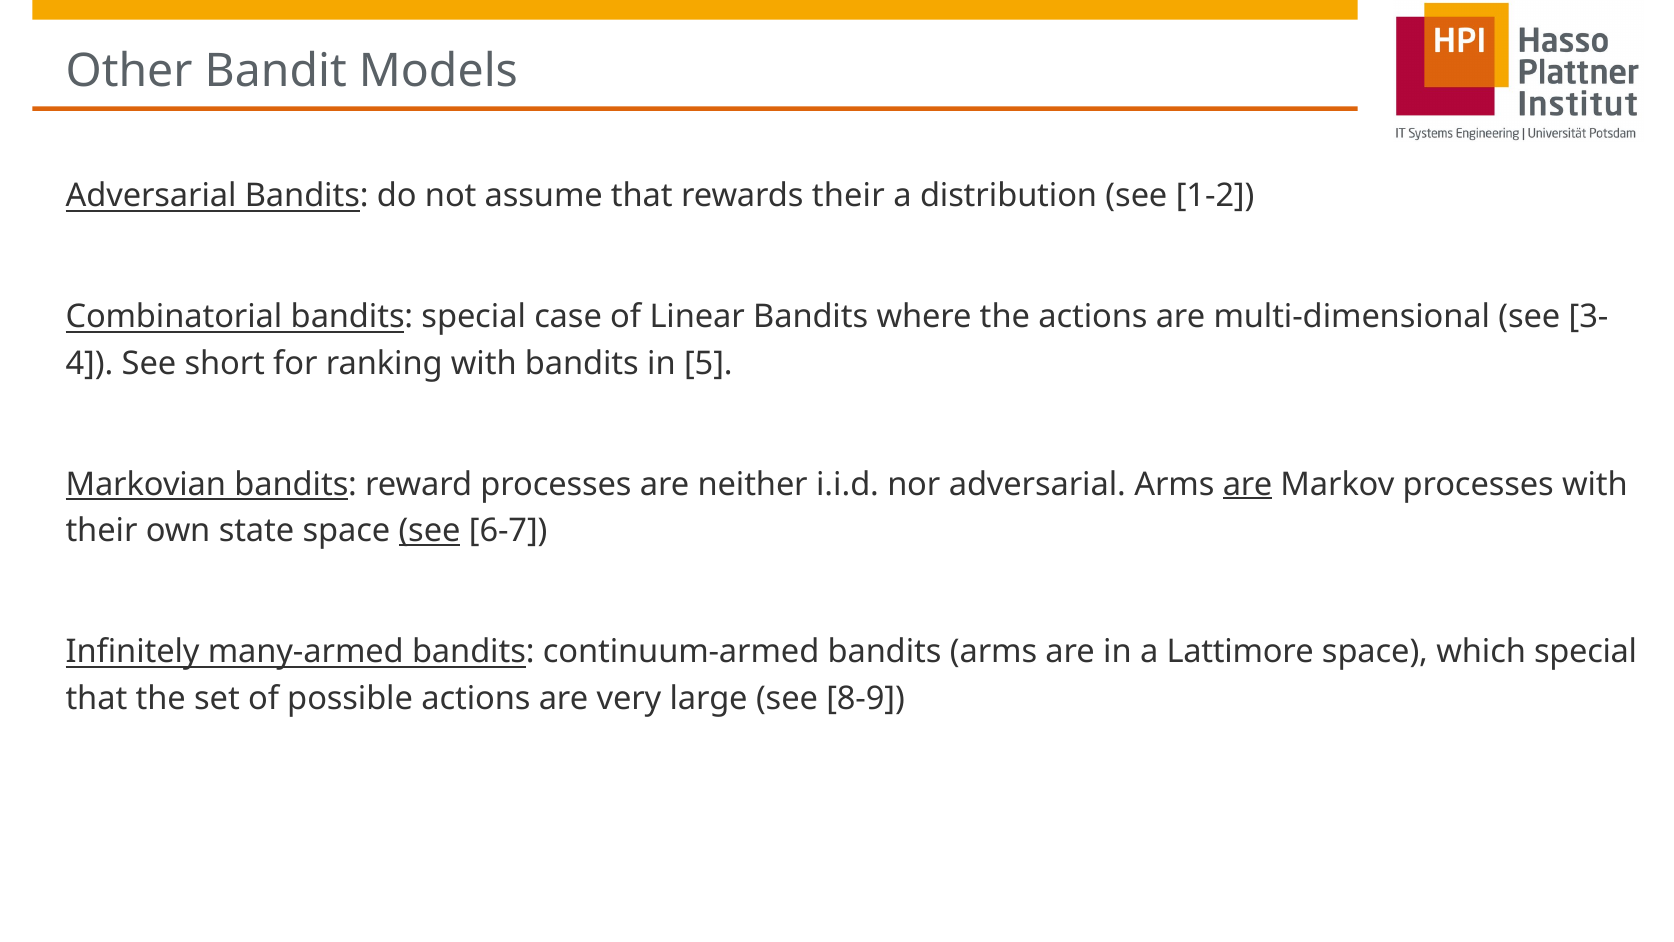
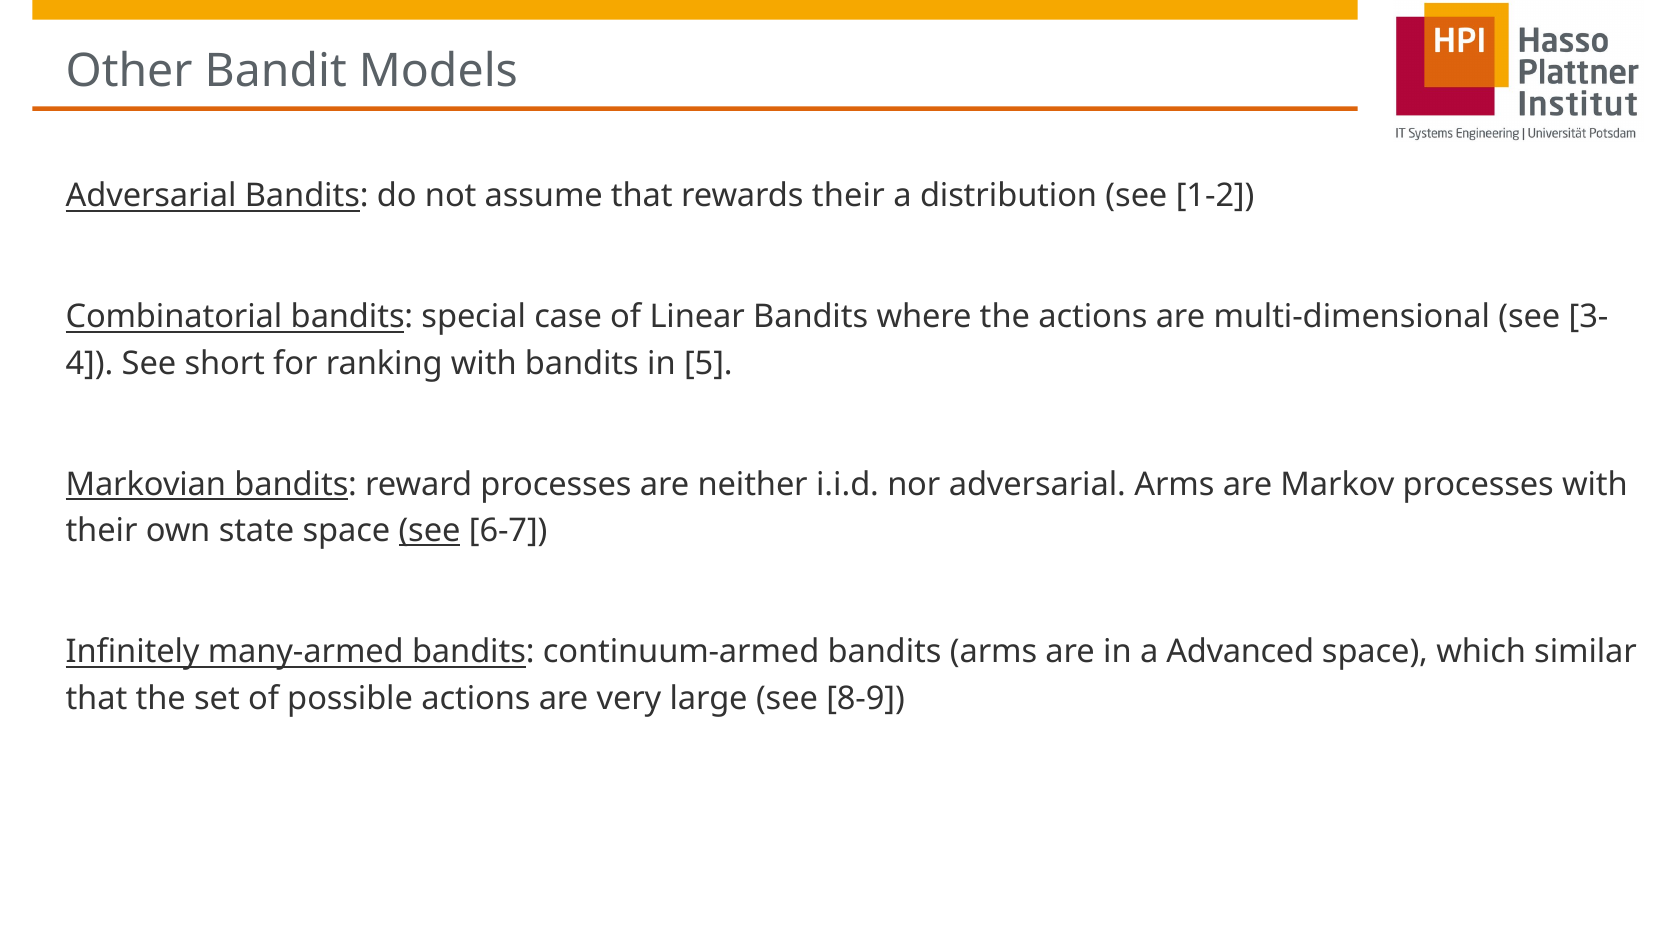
are at (1248, 484) underline: present -> none
Lattimore: Lattimore -> Advanced
which special: special -> similar
